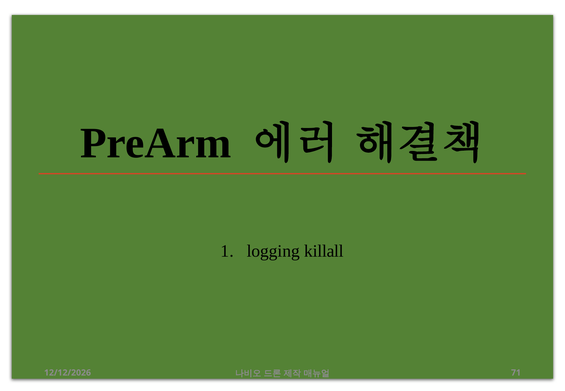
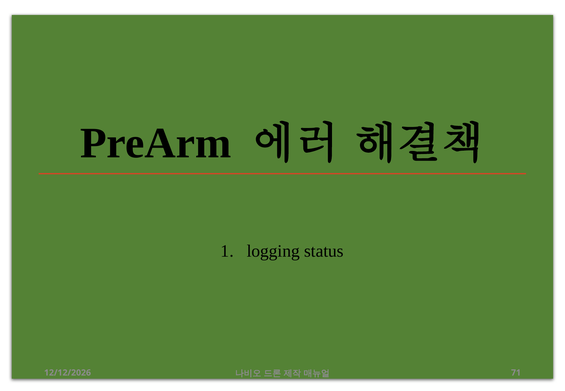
killall: killall -> status
